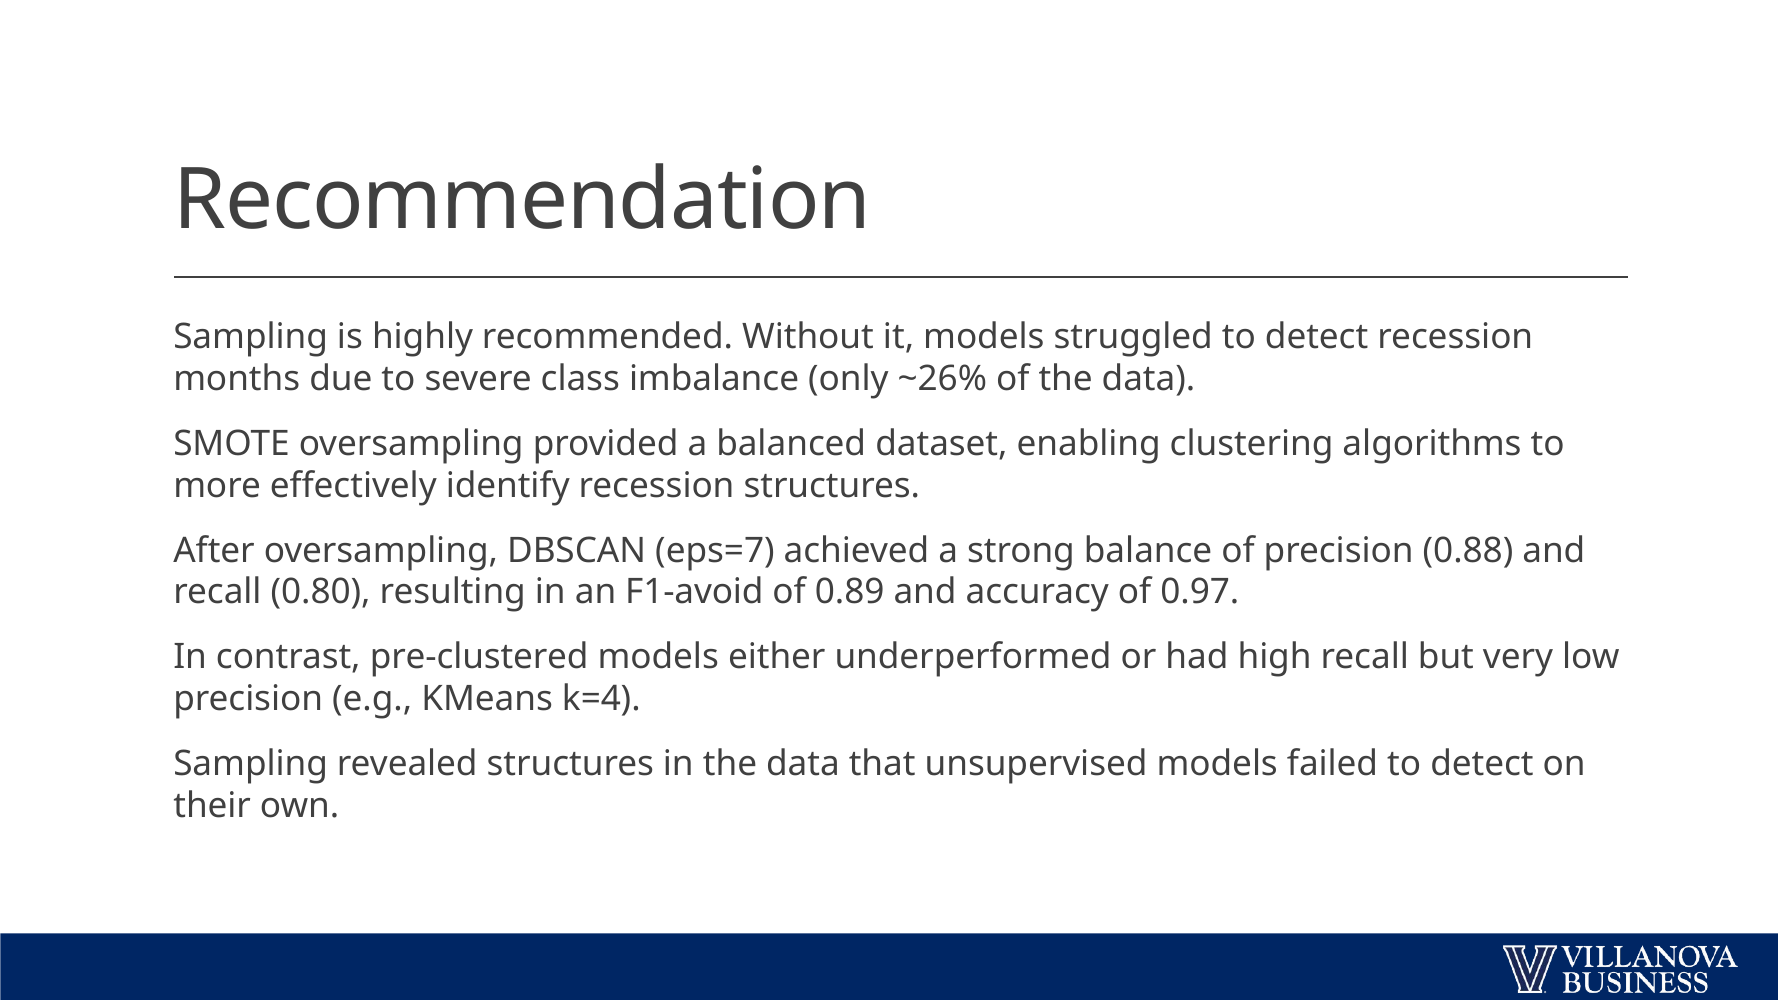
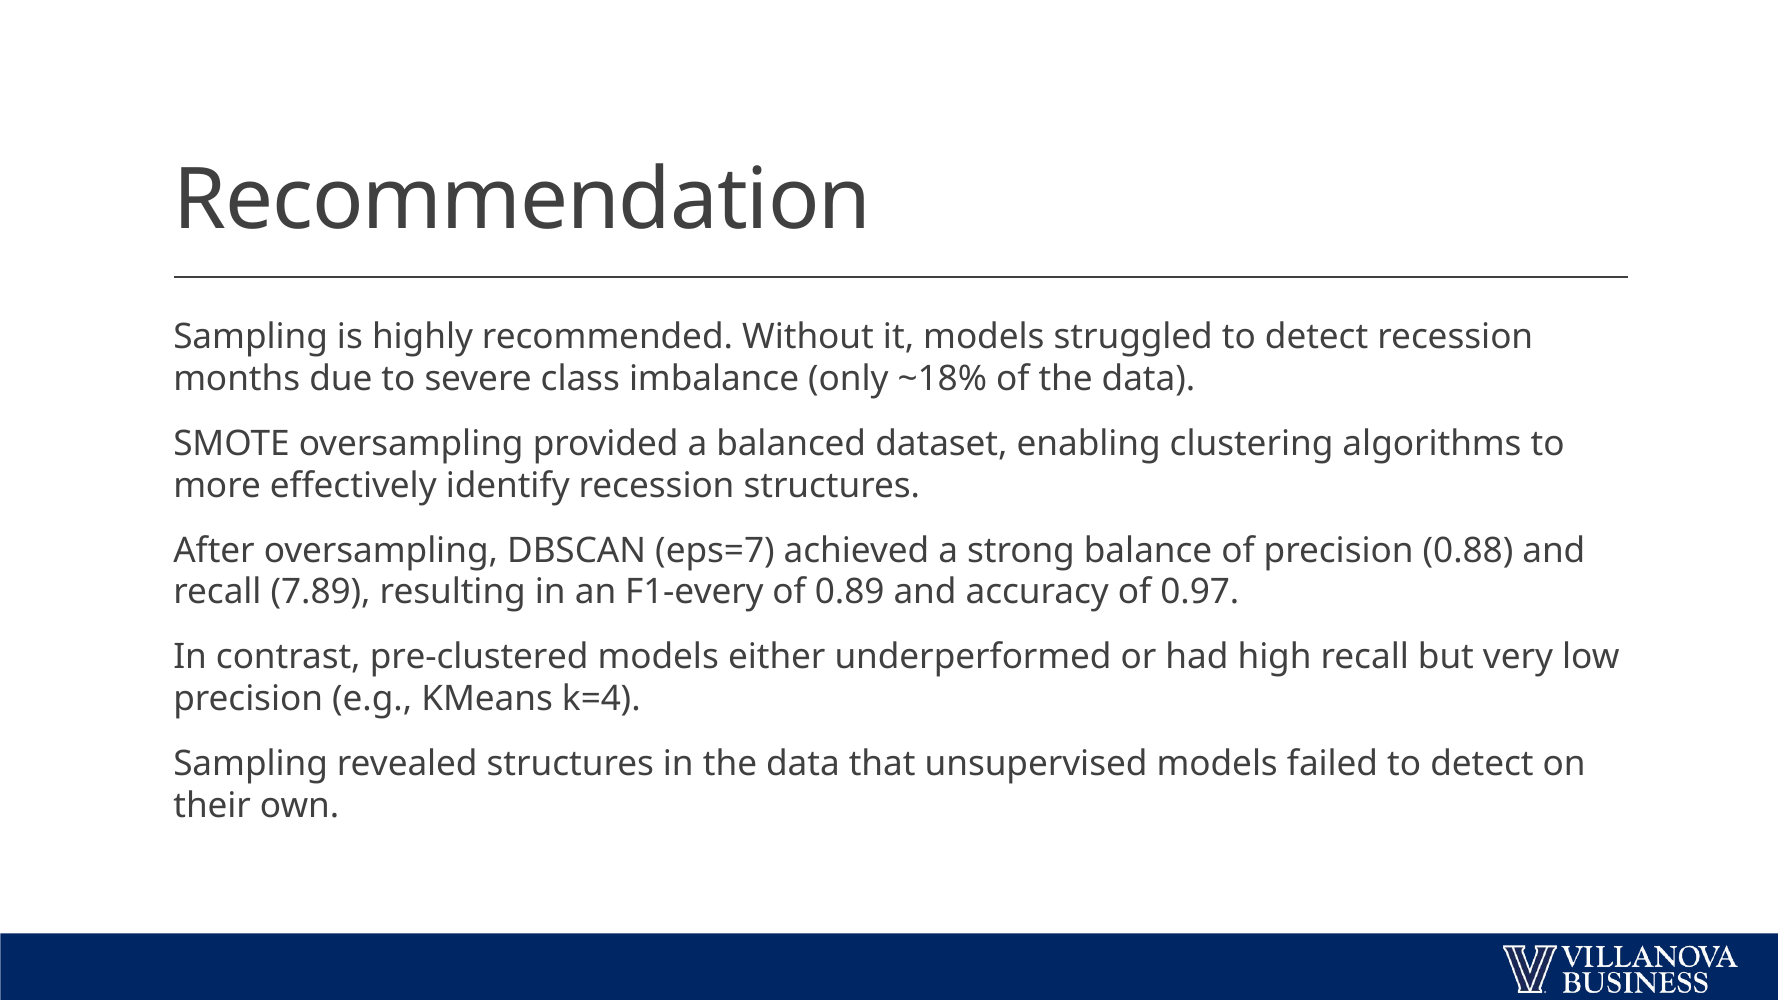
~26%: ~26% -> ~18%
0.80: 0.80 -> 7.89
F1-avoid: F1-avoid -> F1-every
